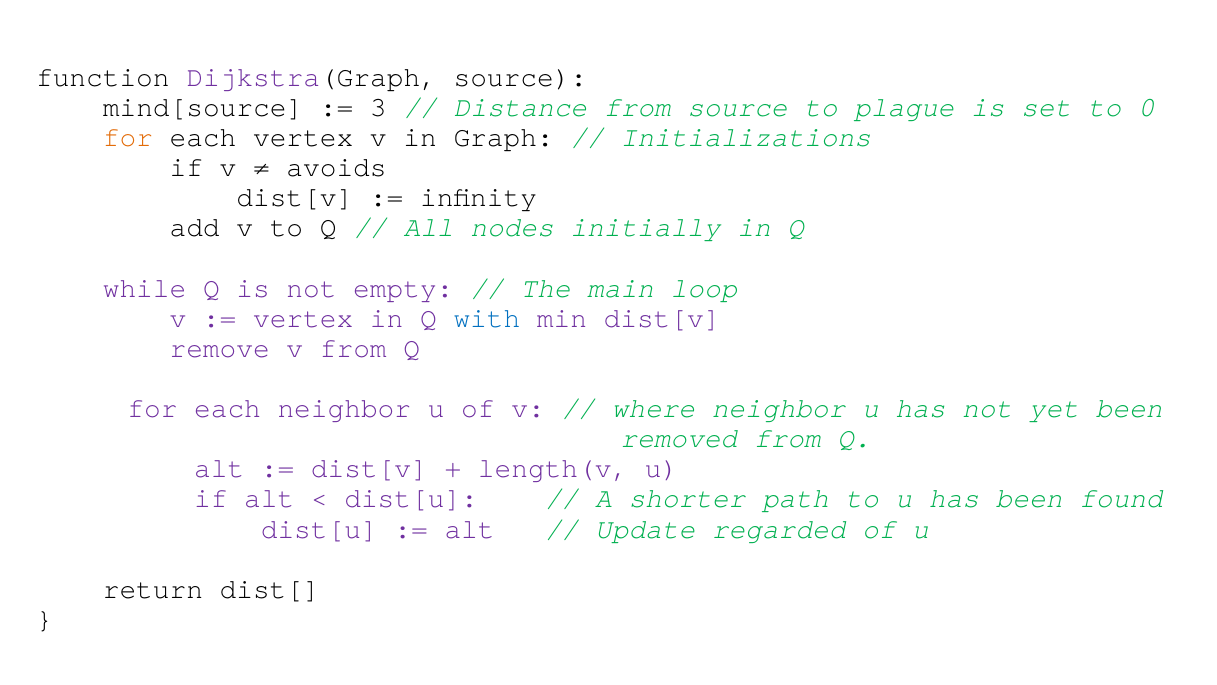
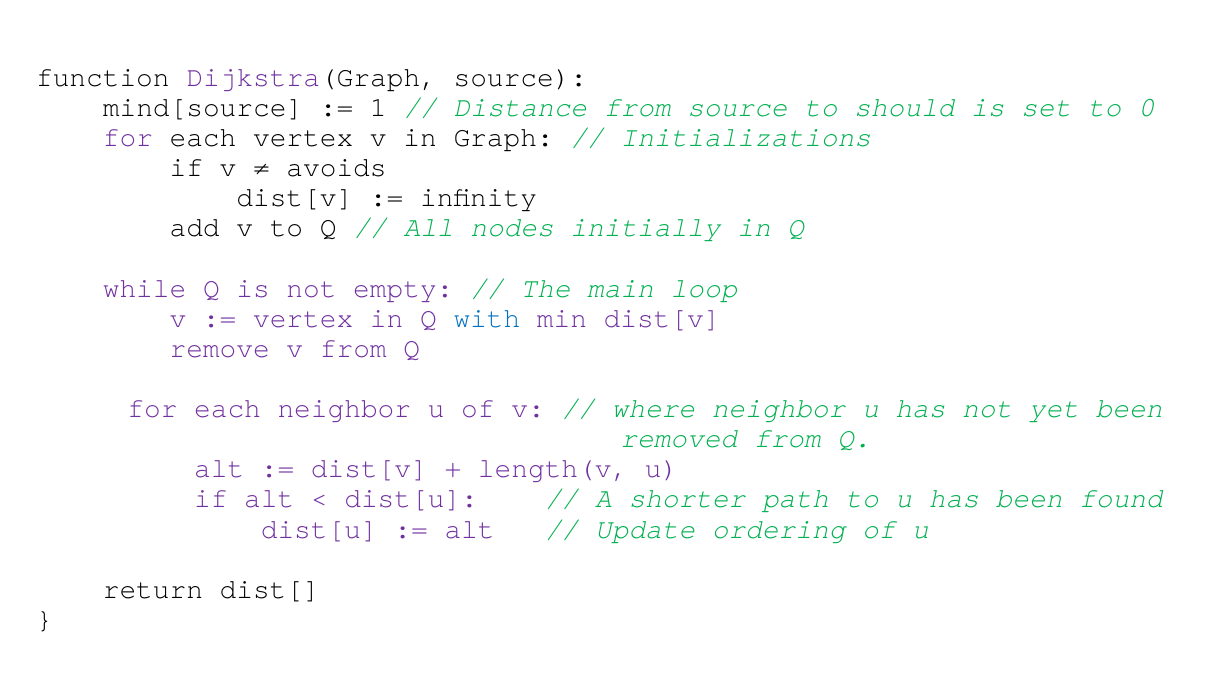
3: 3 -> 1
plague: plague -> should
for at (128, 137) colour: orange -> purple
regarded: regarded -> ordering
